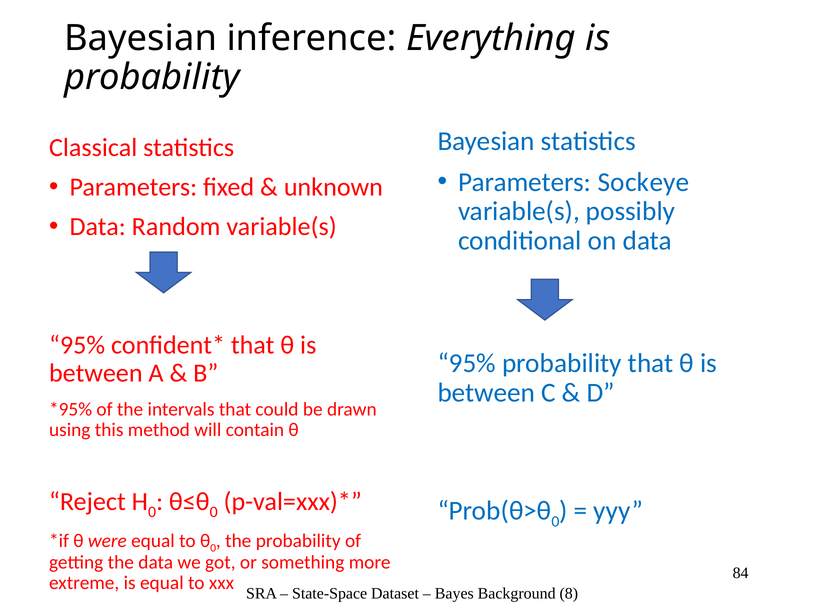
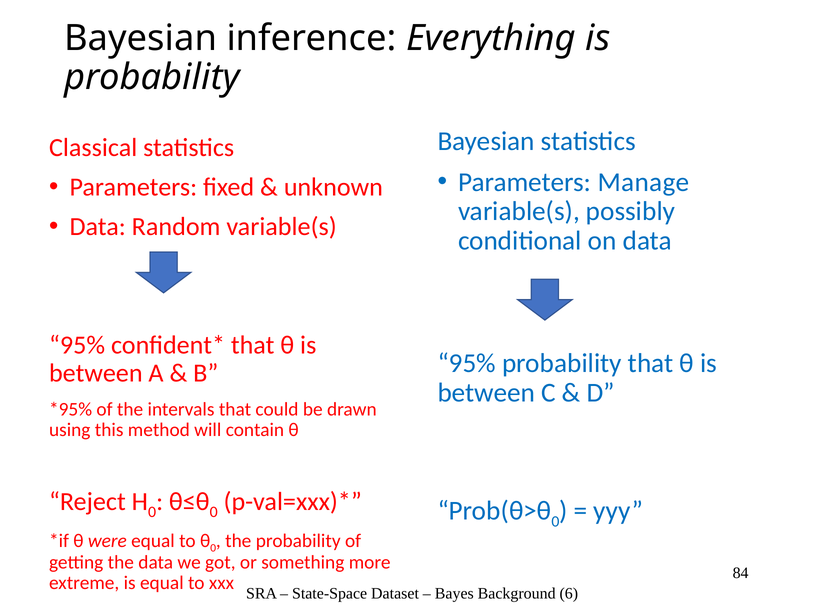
Sockeye: Sockeye -> Manage
8: 8 -> 6
